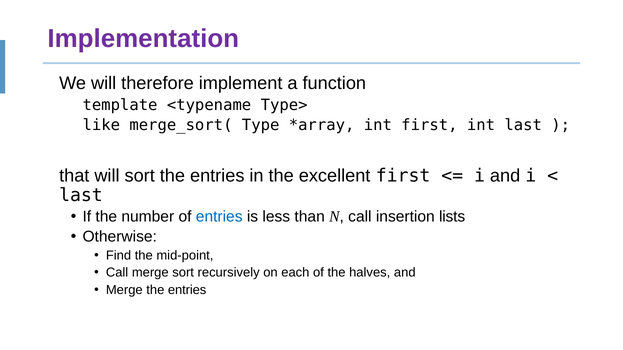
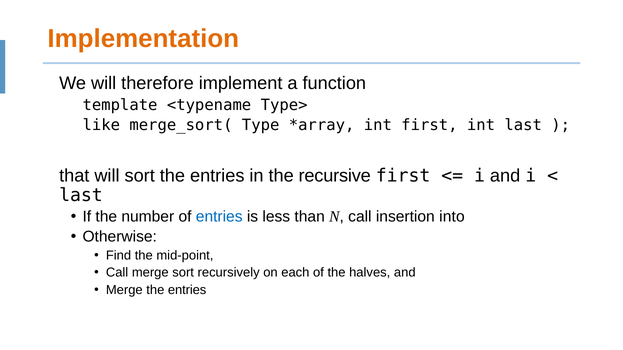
Implementation colour: purple -> orange
excellent: excellent -> recursive
lists: lists -> into
